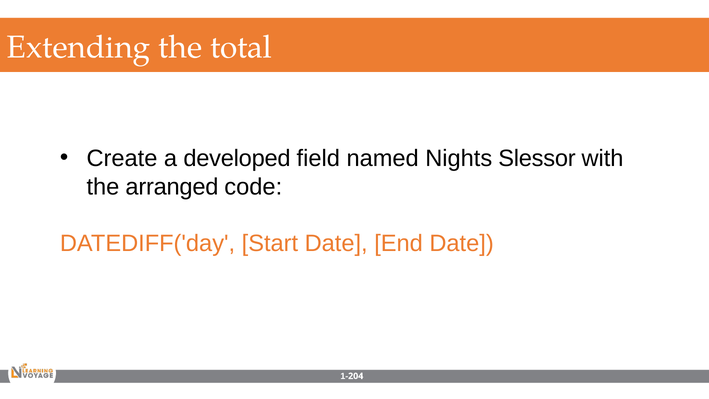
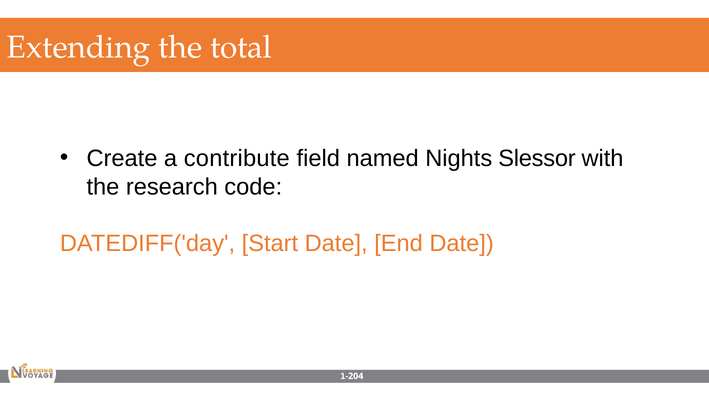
developed: developed -> contribute
arranged: arranged -> research
